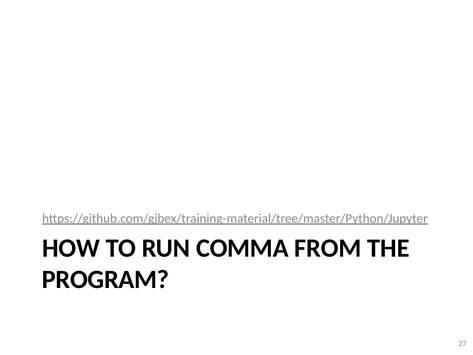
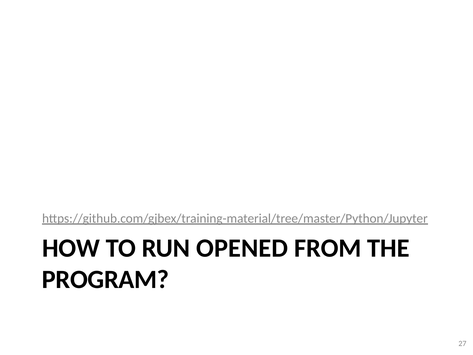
COMMA: COMMA -> OPENED
